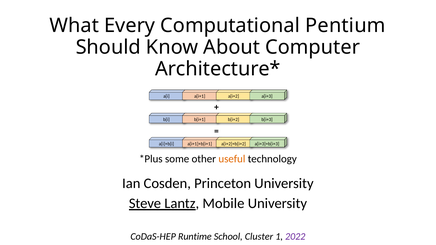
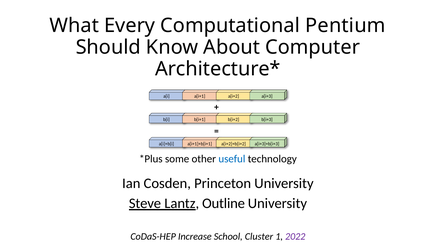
useful colour: orange -> blue
Mobile: Mobile -> Outline
Runtime: Runtime -> Increase
